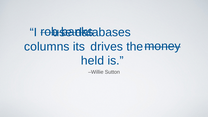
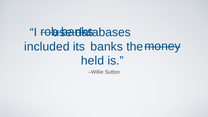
columns: columns -> included
its drives: drives -> banks
